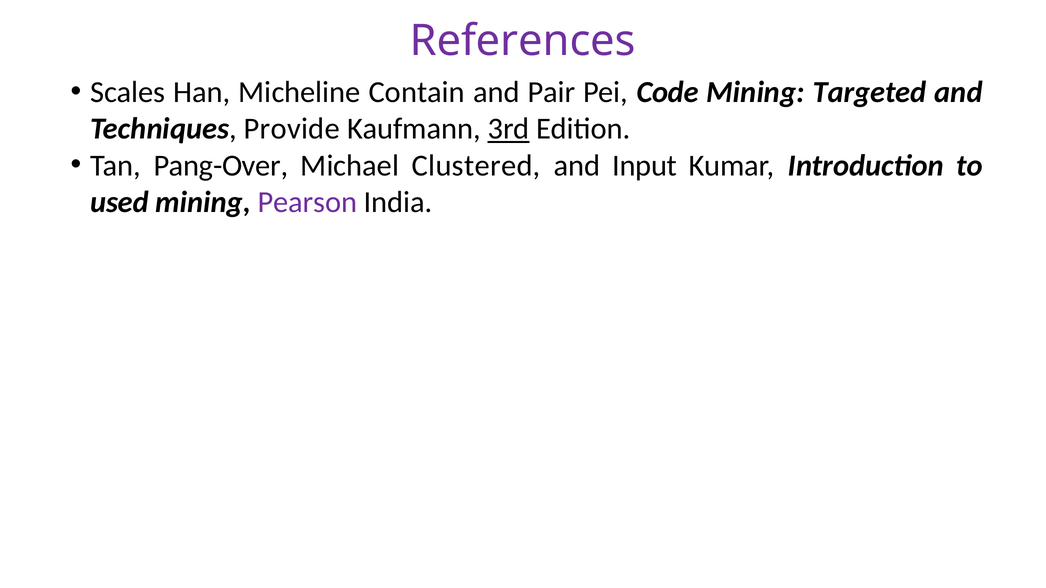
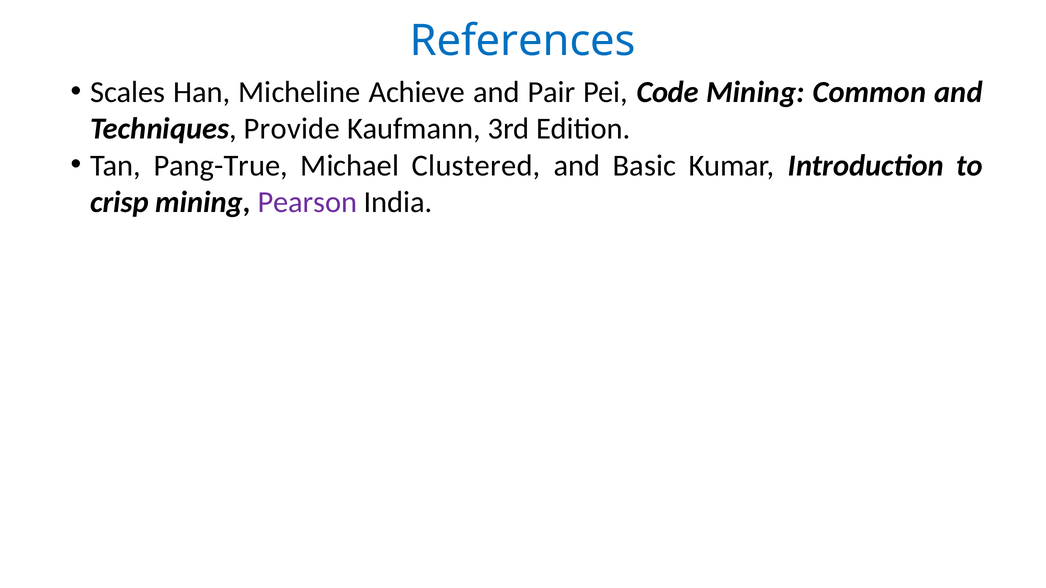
References colour: purple -> blue
Contain: Contain -> Achieve
Targeted: Targeted -> Common
3rd underline: present -> none
Pang-Over: Pang-Over -> Pang-True
Input: Input -> Basic
used: used -> crisp
